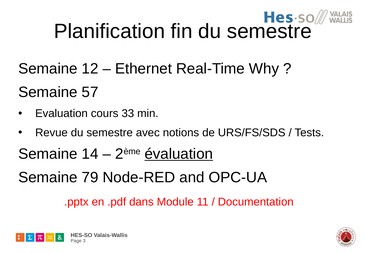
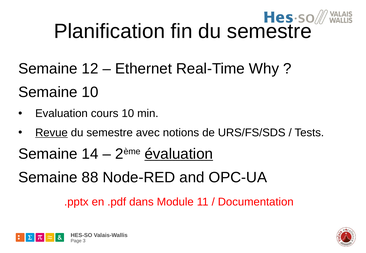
Semaine 57: 57 -> 10
cours 33: 33 -> 10
Revue underline: none -> present
79: 79 -> 88
